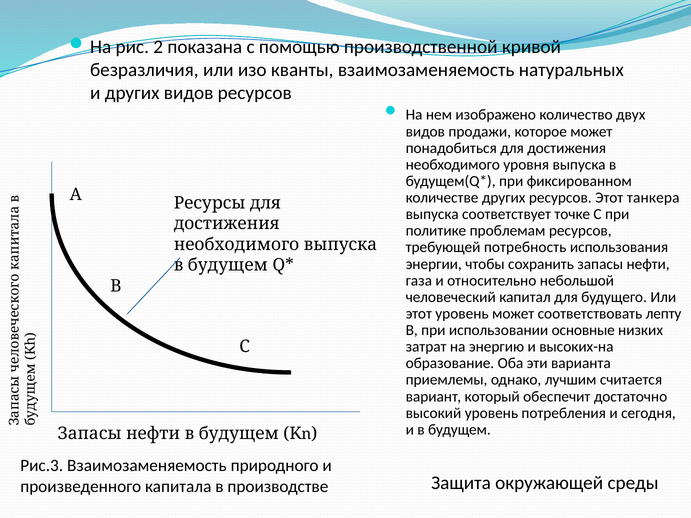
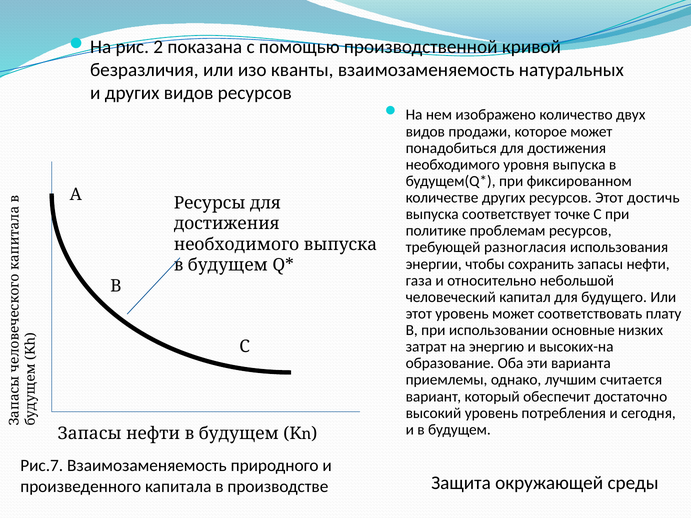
танкера: танкера -> достичь
потребность: потребность -> разногласия
лепту: лепту -> плату
Рис.3: Рис.3 -> Рис.7
